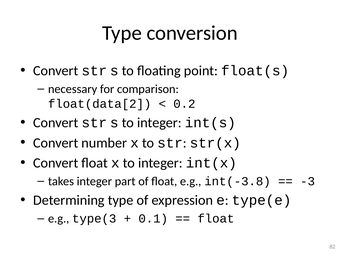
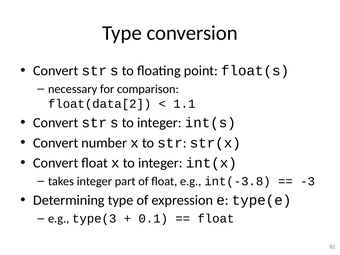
0.2: 0.2 -> 1.1
